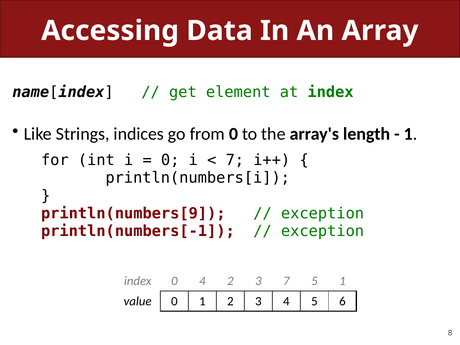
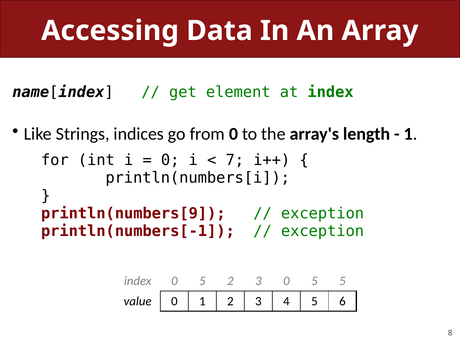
index 0 4: 4 -> 5
3 7: 7 -> 0
5 1: 1 -> 5
